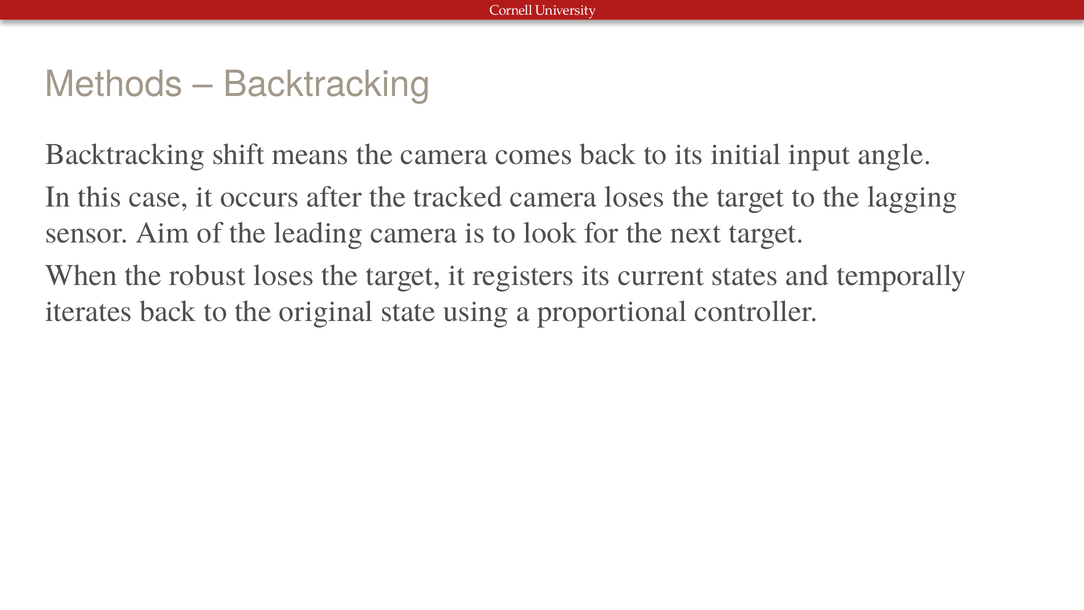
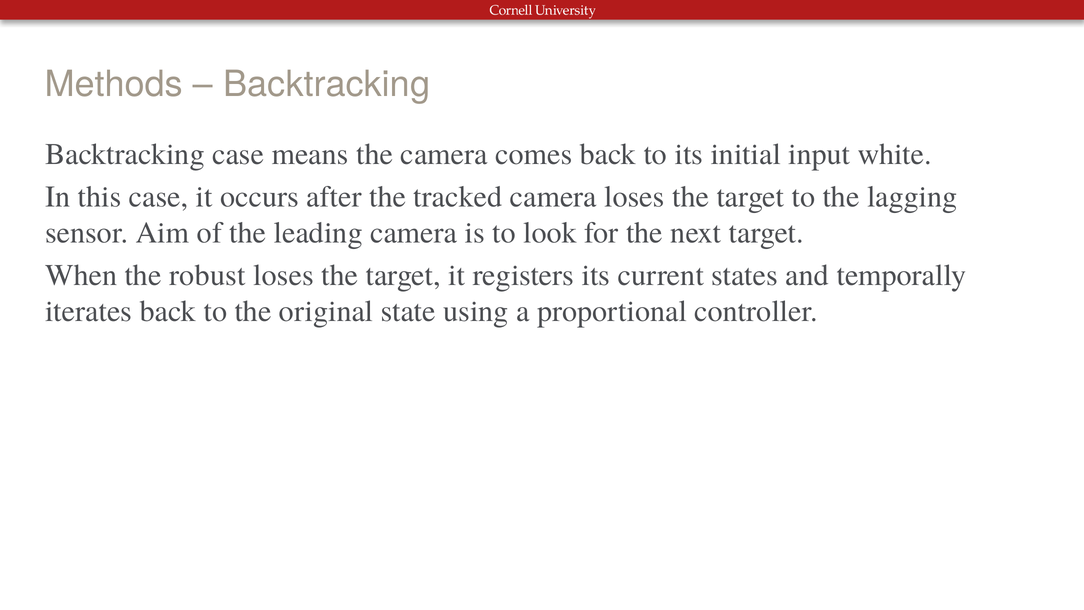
Backtracking shift: shift -> case
angle: angle -> white
